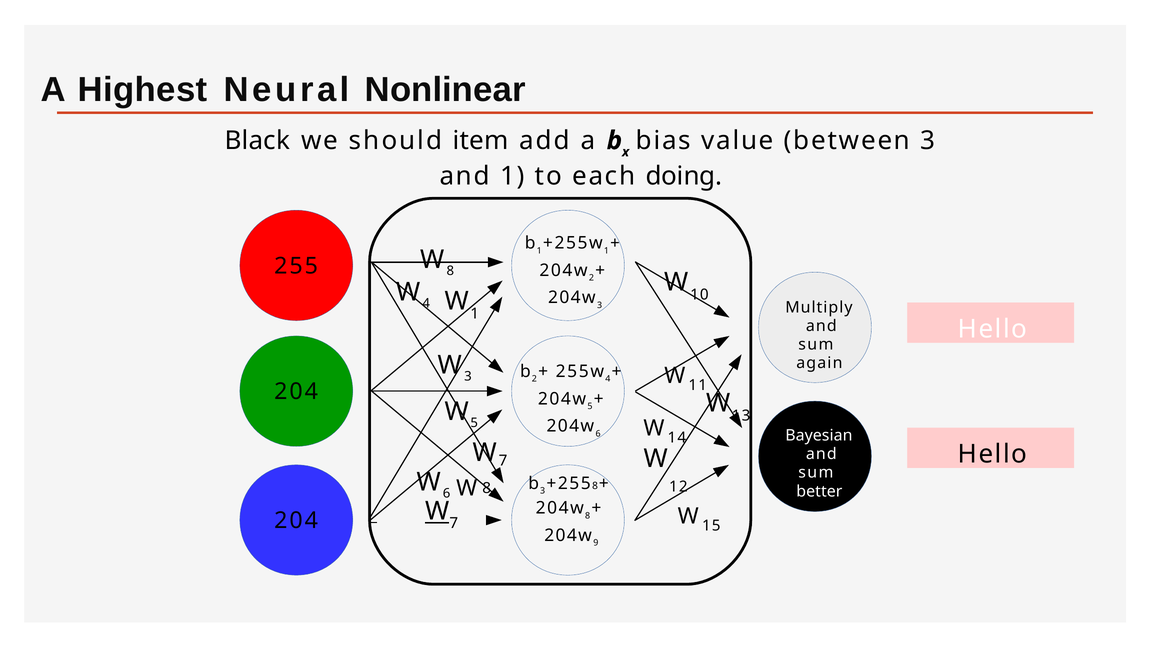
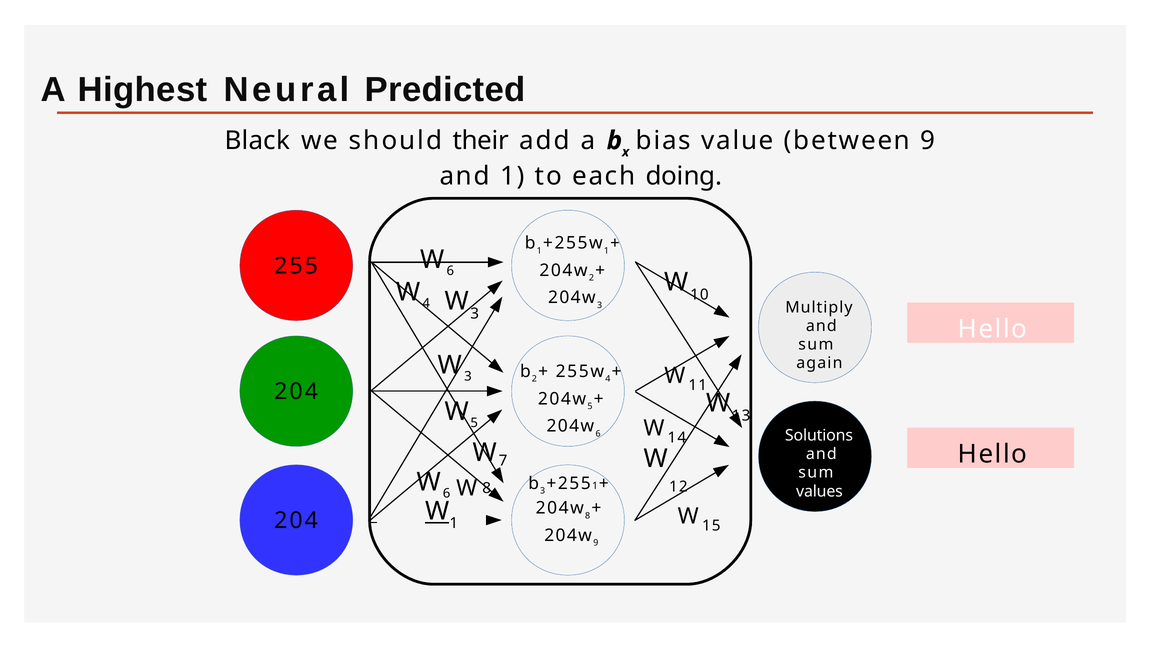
Nonlinear: Nonlinear -> Predicted
item: item -> their
between 3: 3 -> 9
8 at (450, 271): 8 -> 6
1 at (475, 313): 1 -> 3
Bayesian: Bayesian -> Solutions
8 at (595, 486): 8 -> 1
better: better -> values
W 7: 7 -> 1
